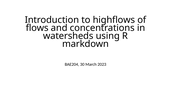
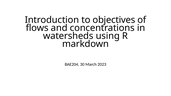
highflows: highflows -> objectives
